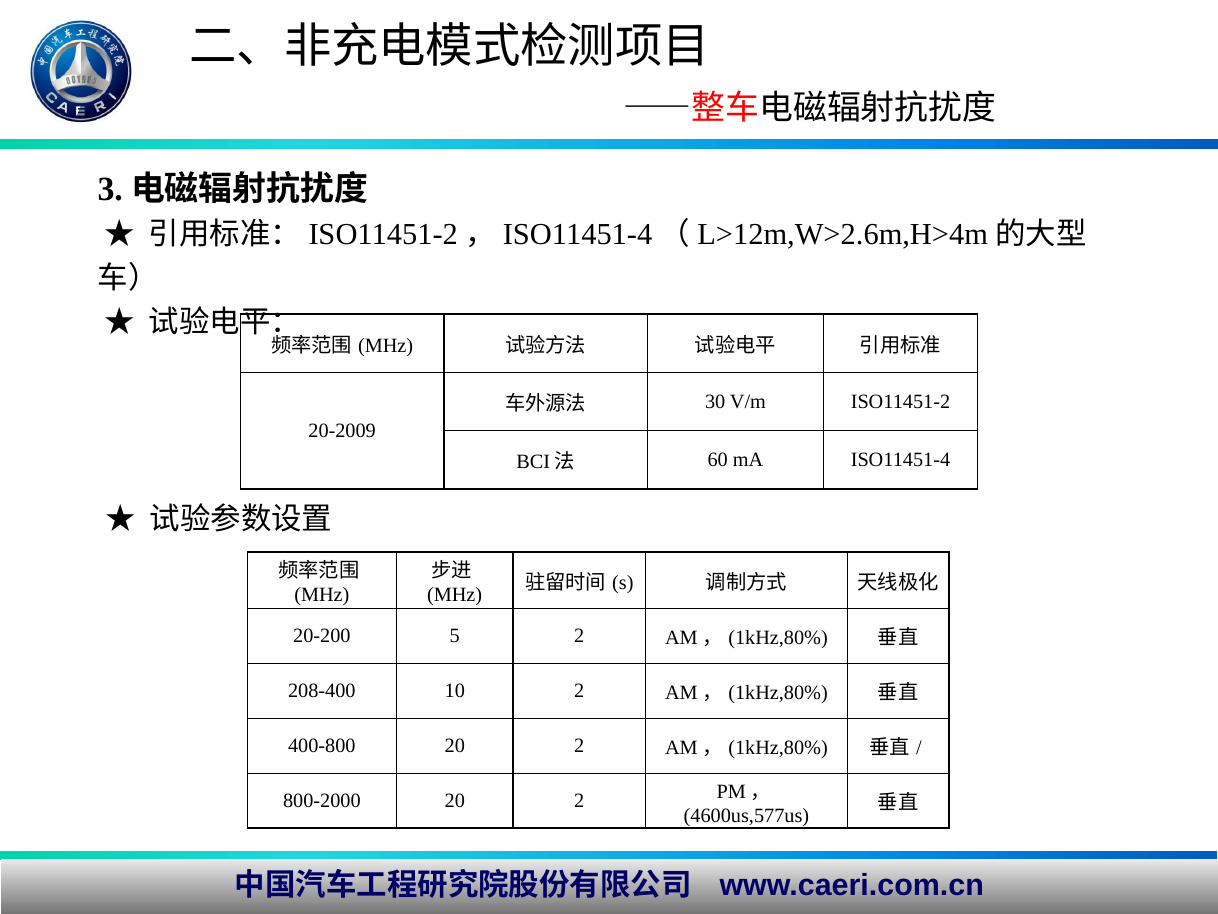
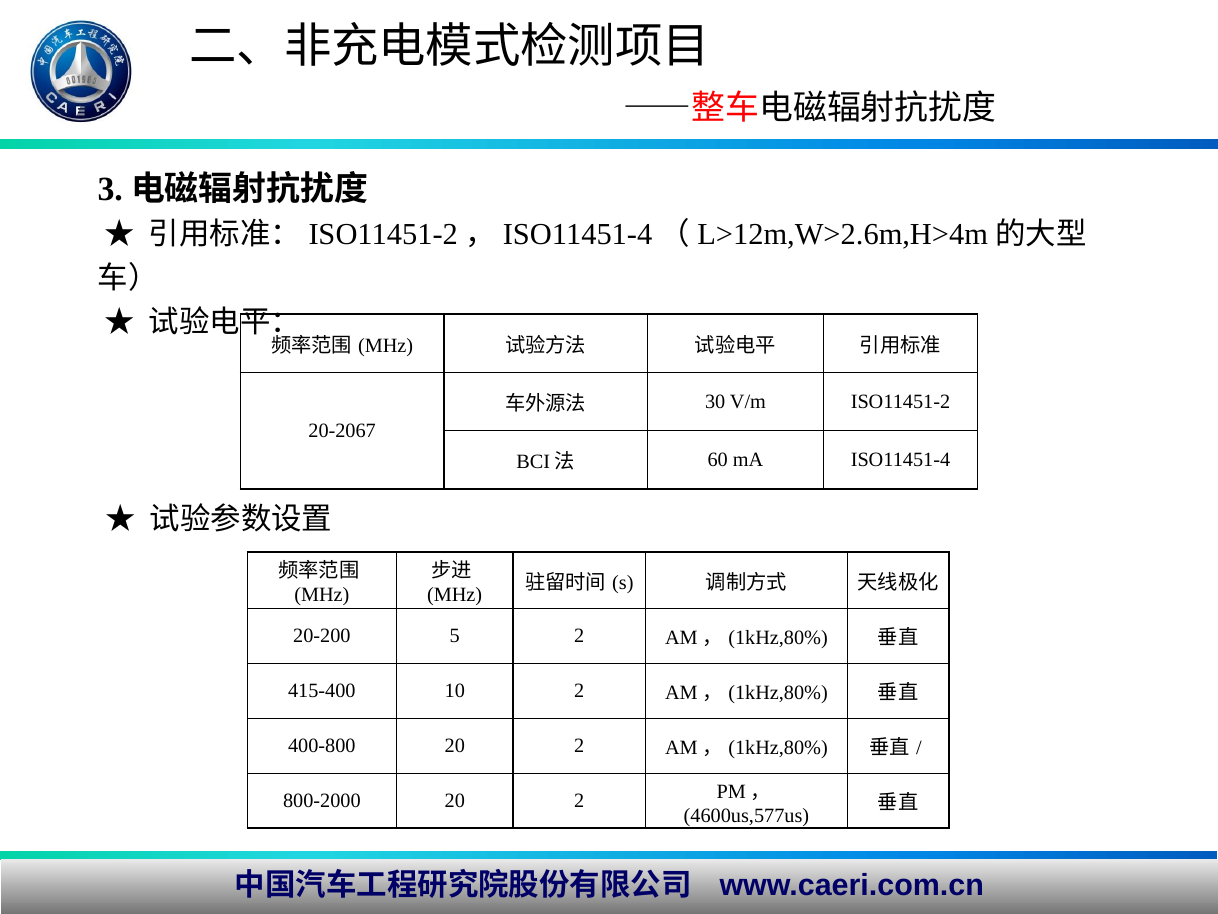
20-2009: 20-2009 -> 20-2067
208-400: 208-400 -> 415-400
